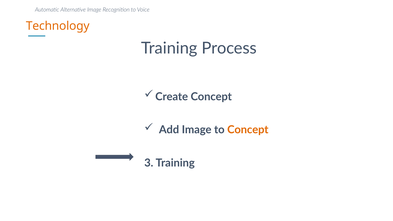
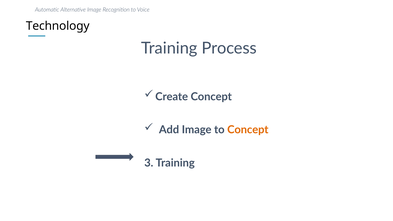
Technology colour: orange -> black
